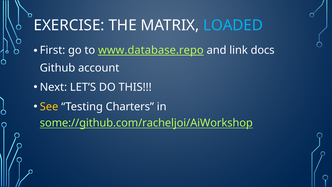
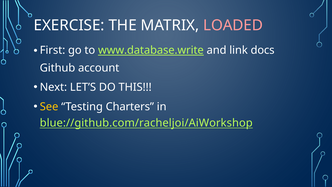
LOADED colour: light blue -> pink
www.database.repo: www.database.repo -> www.database.write
some://github.com/racheljoi/AiWorkshop: some://github.com/racheljoi/AiWorkshop -> blue://github.com/racheljoi/AiWorkshop
